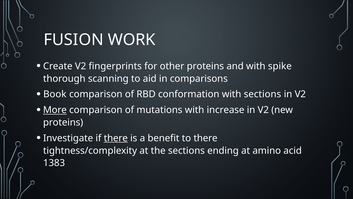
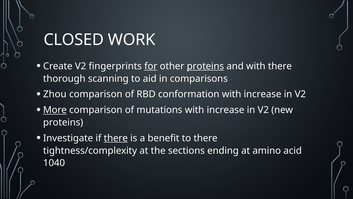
FUSION: FUSION -> CLOSED
for underline: none -> present
proteins at (205, 66) underline: none -> present
with spike: spike -> there
Book: Book -> Zhou
conformation with sections: sections -> increase
1383: 1383 -> 1040
